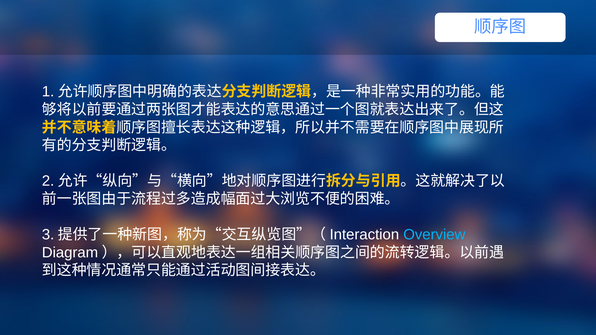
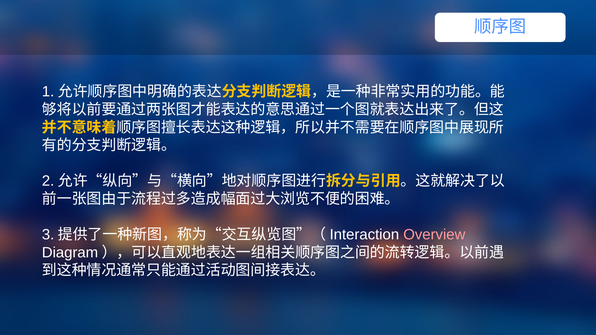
Overview colour: light blue -> pink
